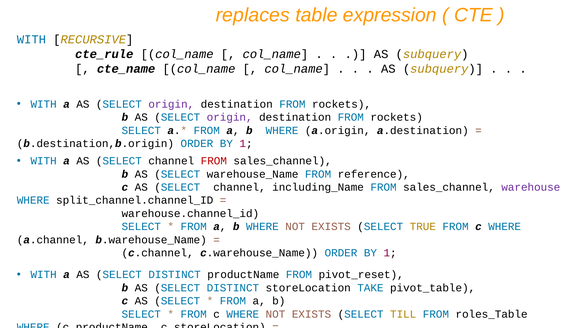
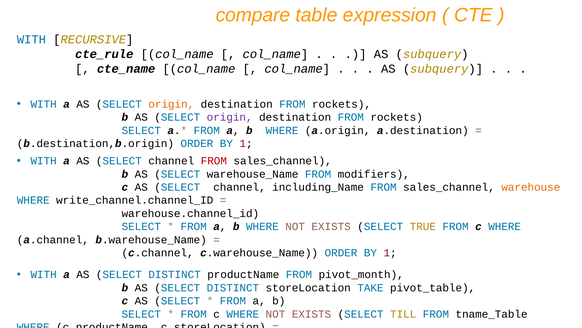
replaces: replaces -> compare
origin at (171, 104) colour: purple -> orange
reference: reference -> modifiers
warehouse colour: purple -> orange
split_channel.channel_ID: split_channel.channel_ID -> write_channel.channel_ID
pivot_reset: pivot_reset -> pivot_month
roles_Table: roles_Table -> tname_Table
